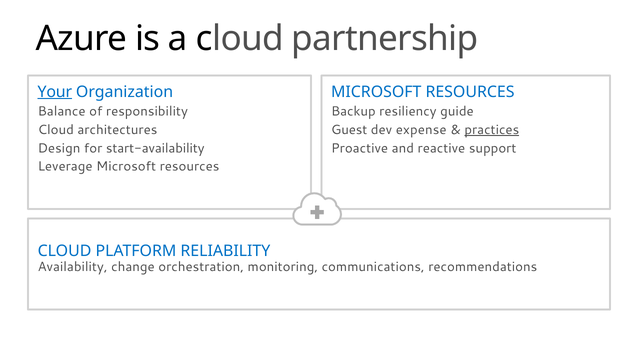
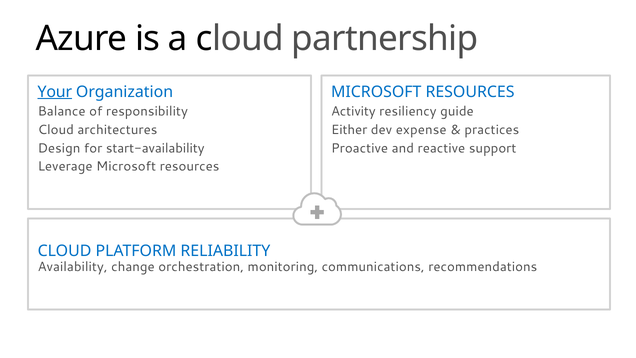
Backup: Backup -> Activity
Guest: Guest -> Either
practices underline: present -> none
